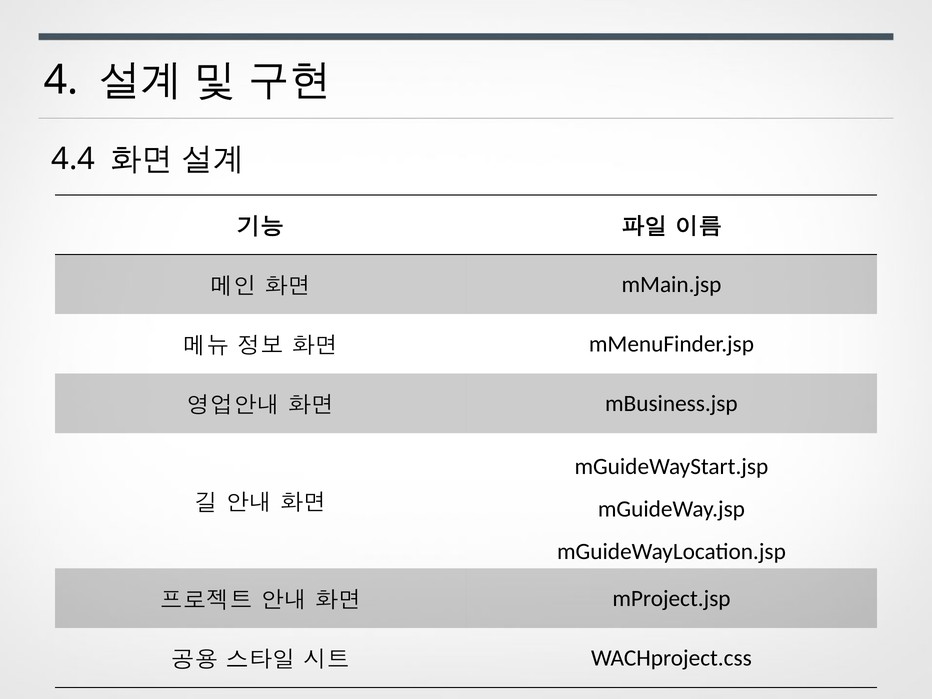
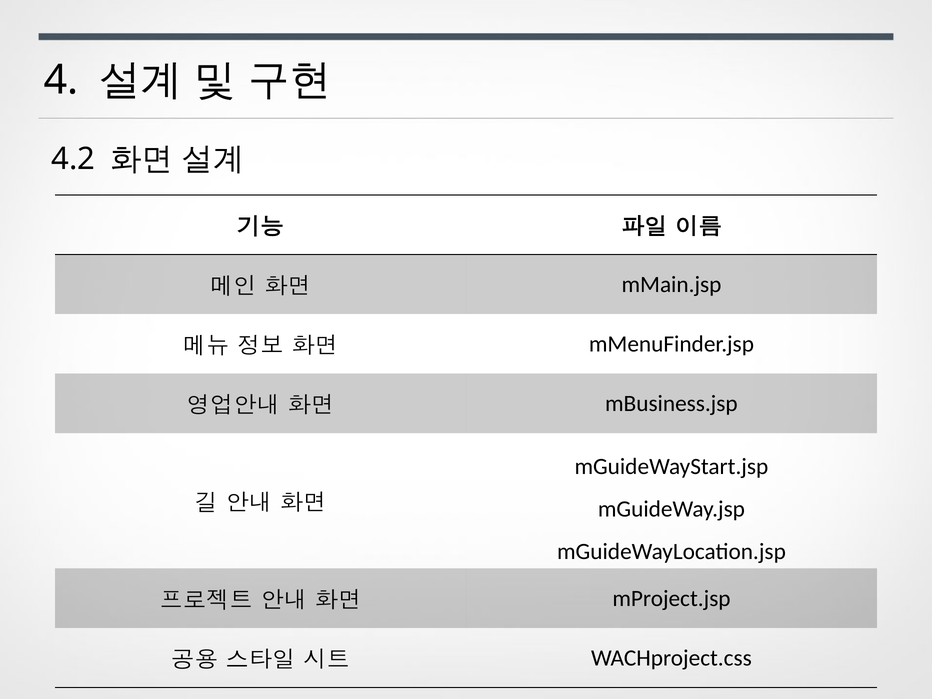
4.4: 4.4 -> 4.2
